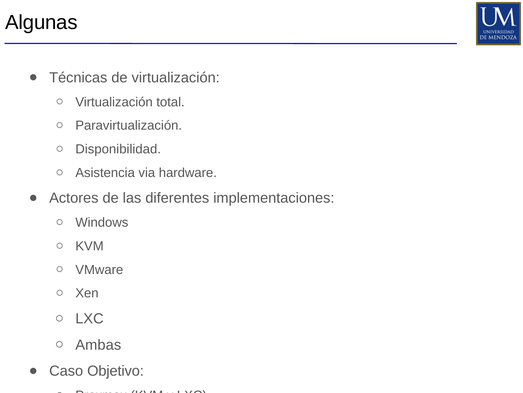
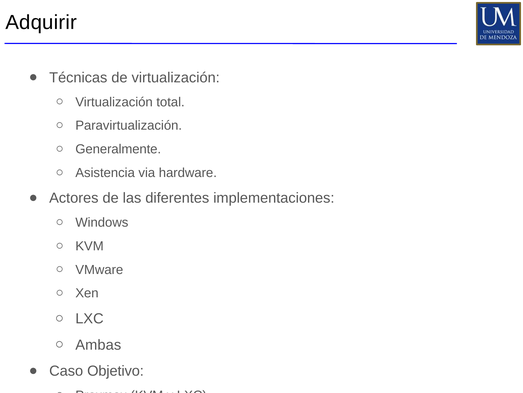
Algunas: Algunas -> Adquirir
Disponibilidad: Disponibilidad -> Generalmente
